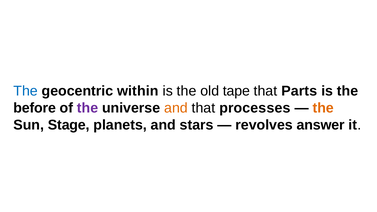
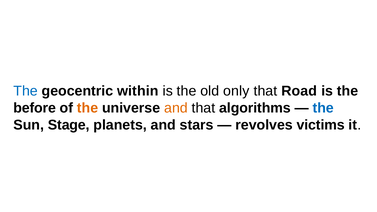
tape: tape -> only
Parts: Parts -> Road
the at (88, 108) colour: purple -> orange
processes: processes -> algorithms
the at (323, 108) colour: orange -> blue
answer: answer -> victims
